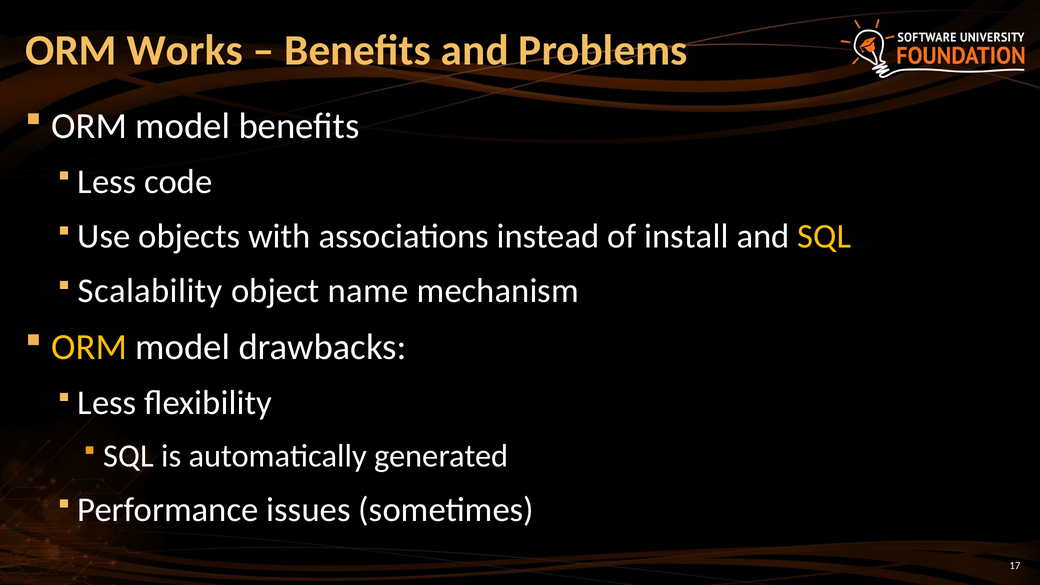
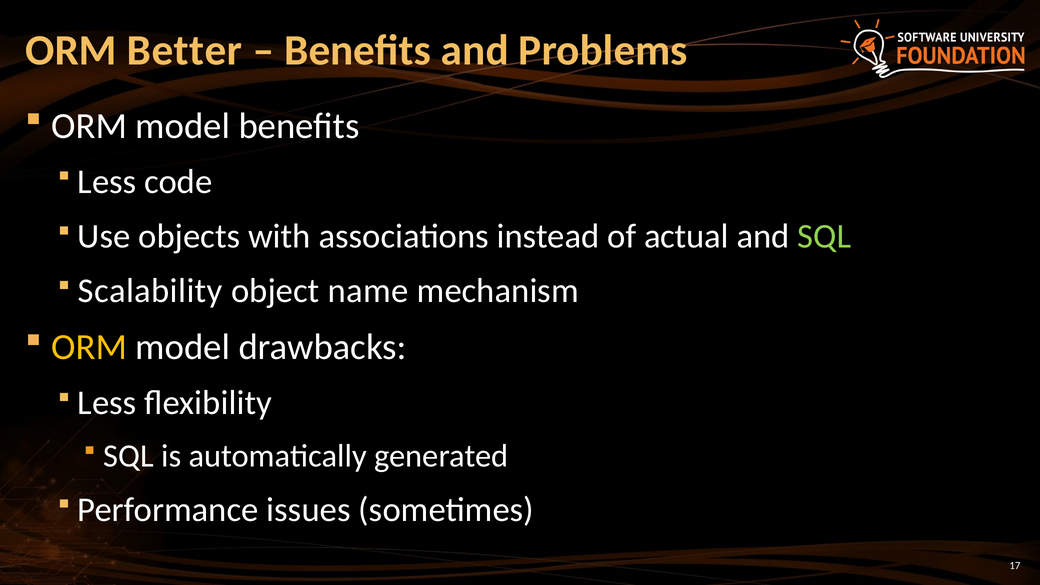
Works: Works -> Better
install: install -> actual
SQL at (824, 236) colour: yellow -> light green
